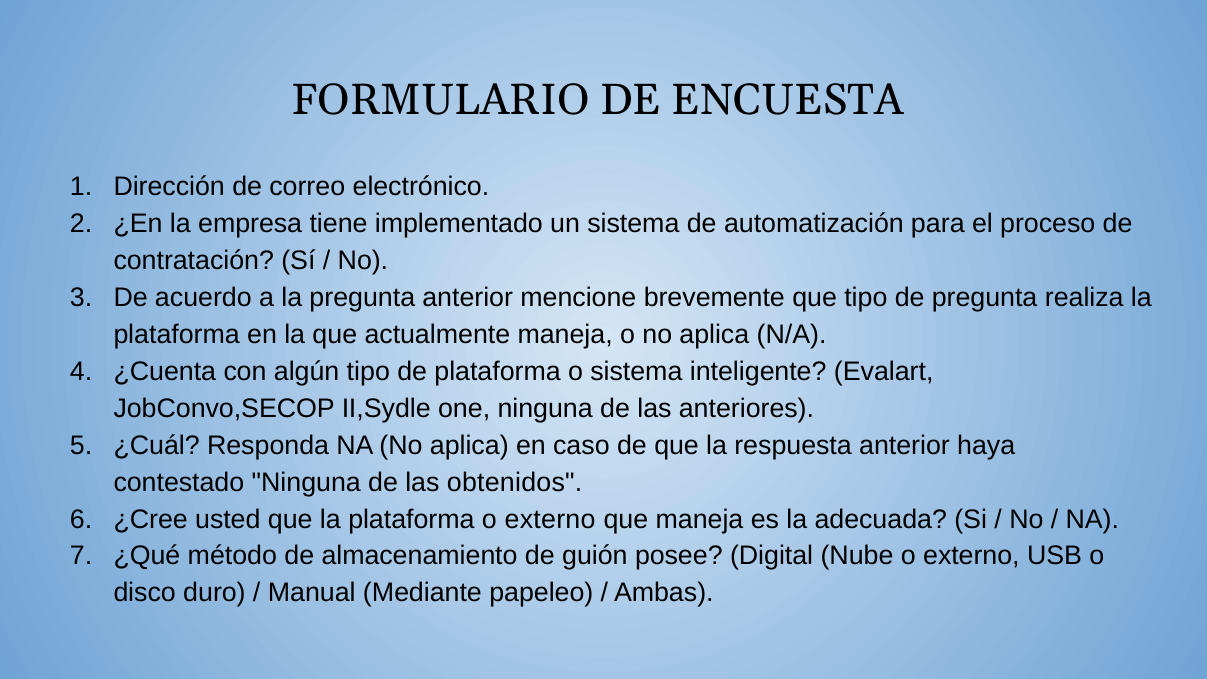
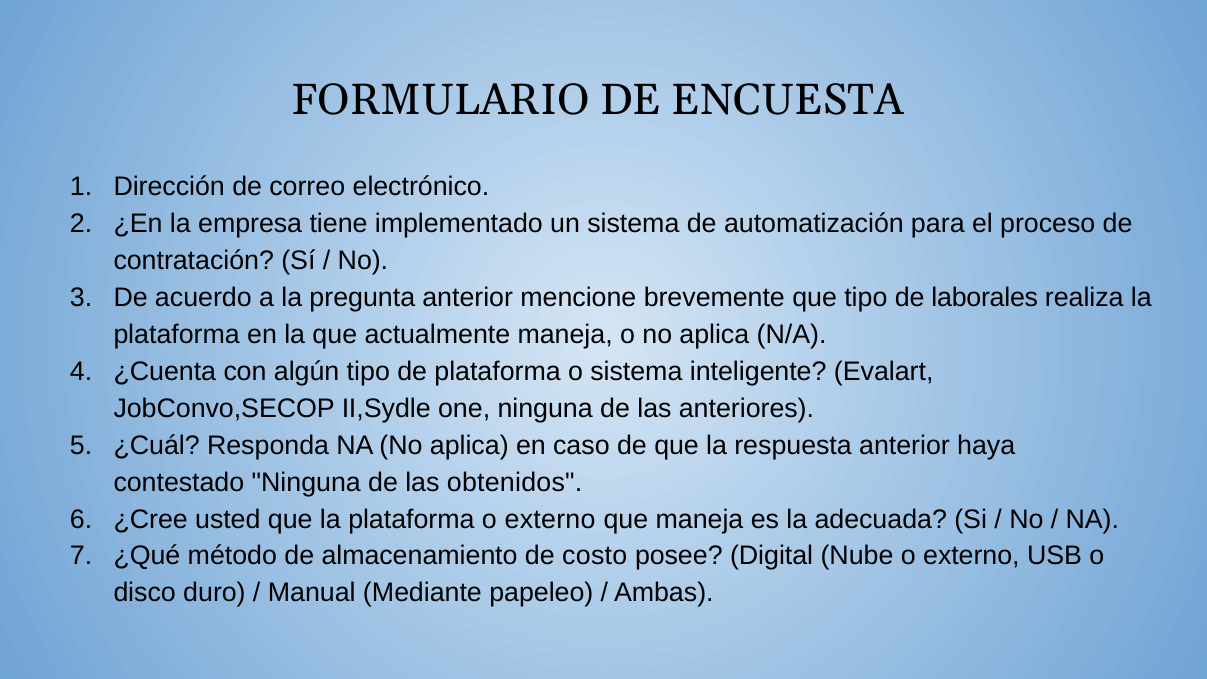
de pregunta: pregunta -> laborales
guión: guión -> costo
